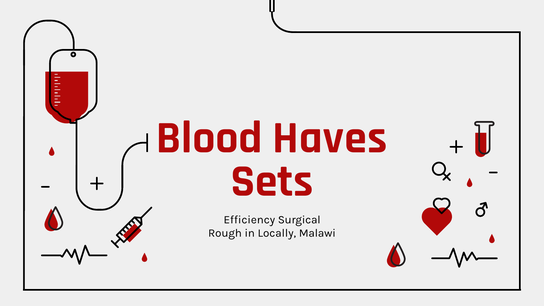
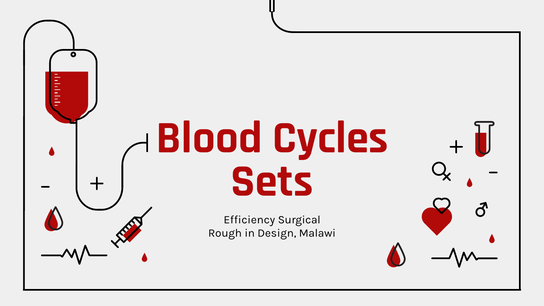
Haves: Haves -> Cycles
Locally: Locally -> Design
